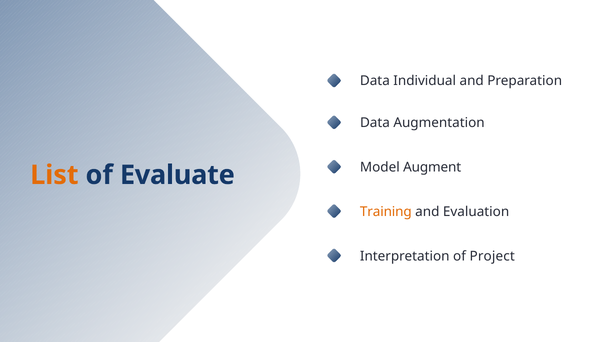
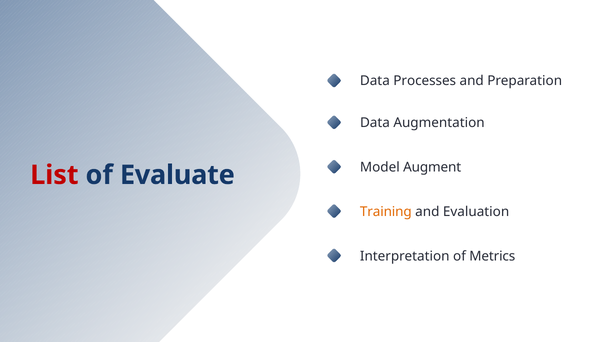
Individual: Individual -> Processes
List colour: orange -> red
Project: Project -> Metrics
